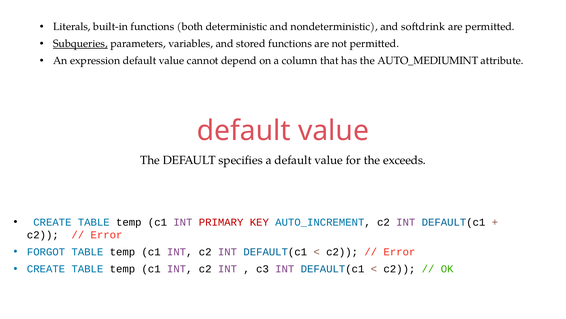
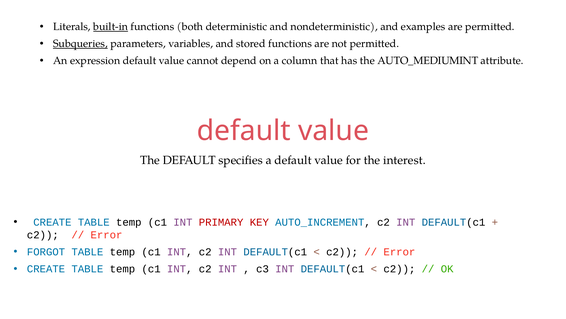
built-in underline: none -> present
softdrink: softdrink -> examples
exceeds: exceeds -> interest
